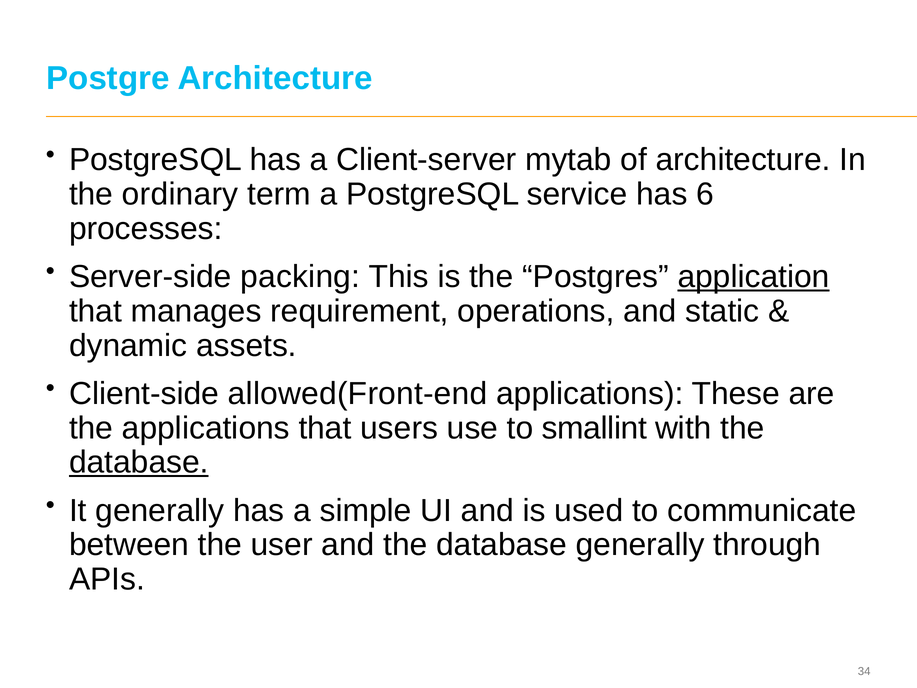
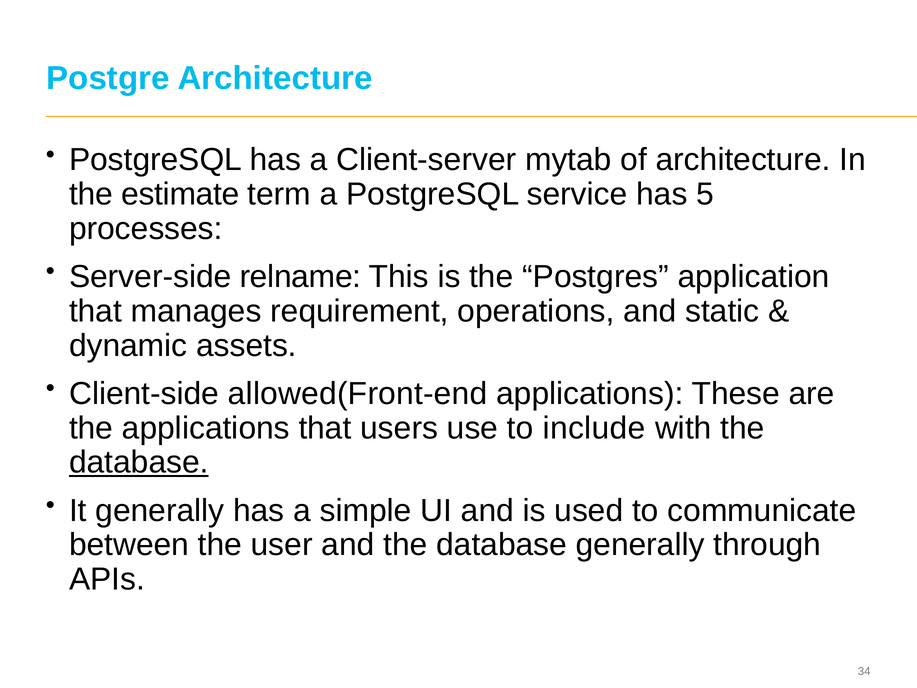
ordinary: ordinary -> estimate
6: 6 -> 5
packing: packing -> relname
application underline: present -> none
smallint: smallint -> include
